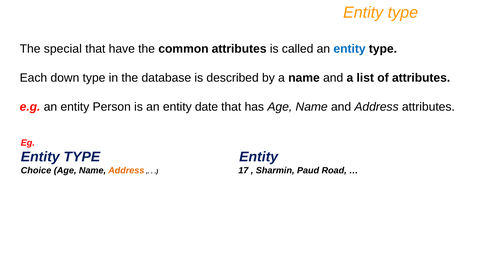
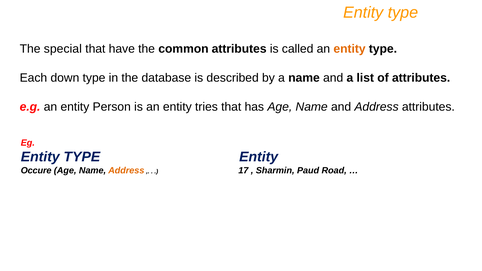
entity at (350, 49) colour: blue -> orange
date: date -> tries
Choice: Choice -> Occure
